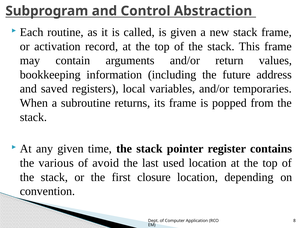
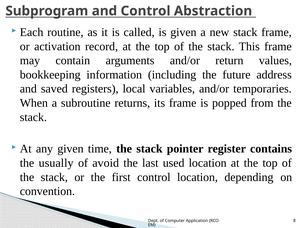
various: various -> usually
first closure: closure -> control
